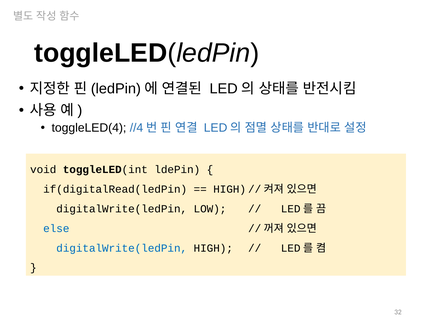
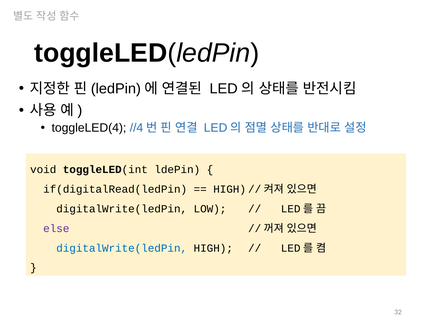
else colour: blue -> purple
